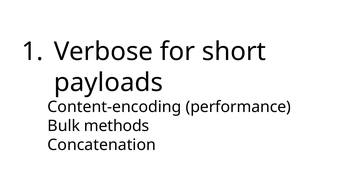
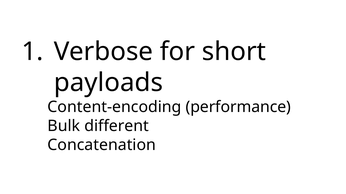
methods: methods -> different
